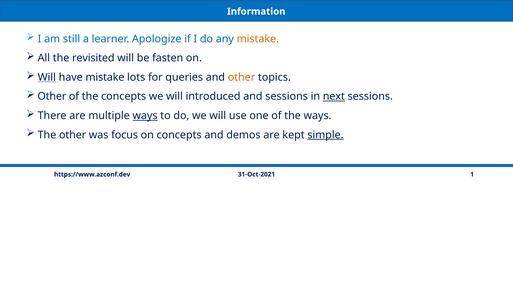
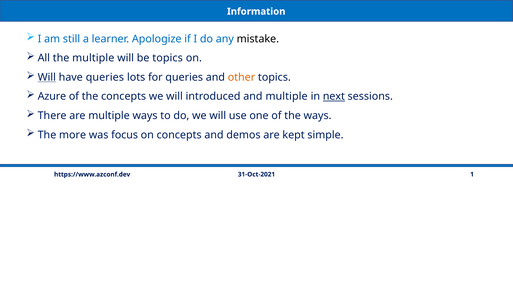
mistake at (258, 39) colour: orange -> black
the revisited: revisited -> multiple
be fasten: fasten -> topics
have mistake: mistake -> queries
Other at (52, 97): Other -> Azure
and sessions: sessions -> multiple
ways at (145, 116) underline: present -> none
The other: other -> more
simple underline: present -> none
